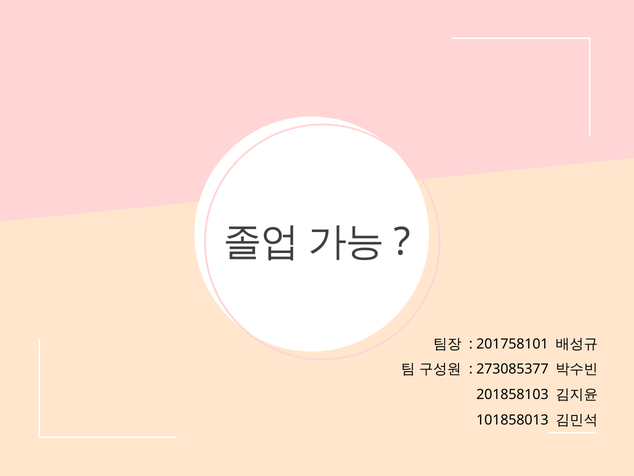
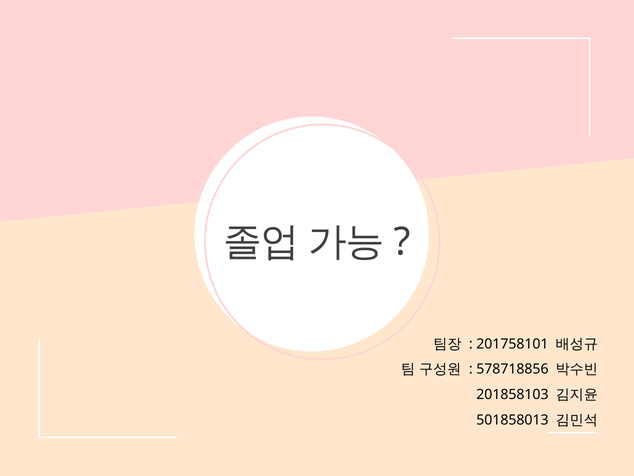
273085377: 273085377 -> 578718856
101858013: 101858013 -> 501858013
